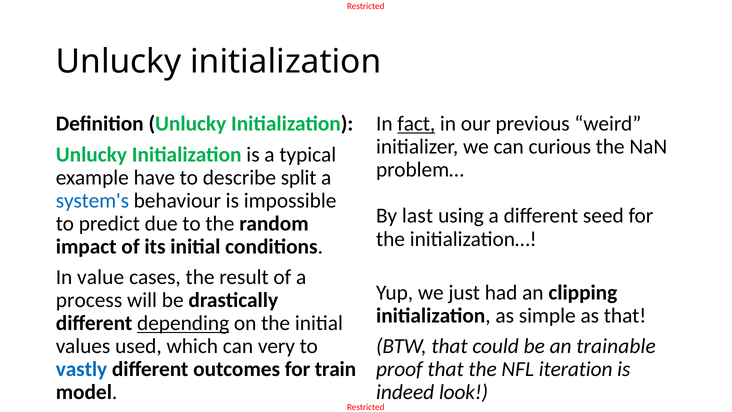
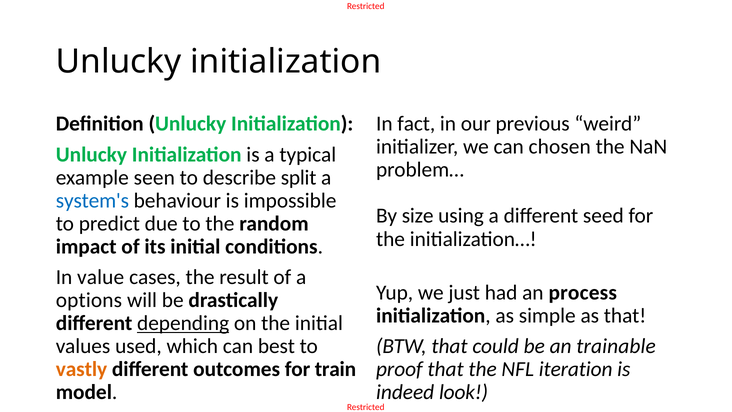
fact underline: present -> none
curious: curious -> chosen
have: have -> seen
last: last -> size
clipping: clipping -> process
process: process -> options
very: very -> best
vastly colour: blue -> orange
